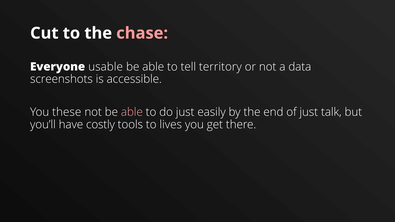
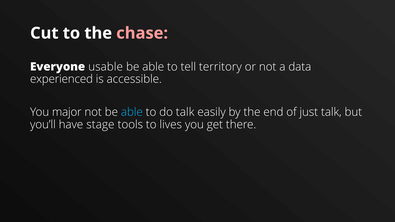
screenshots: screenshots -> experienced
these: these -> major
able at (132, 112) colour: pink -> light blue
do just: just -> talk
costly: costly -> stage
